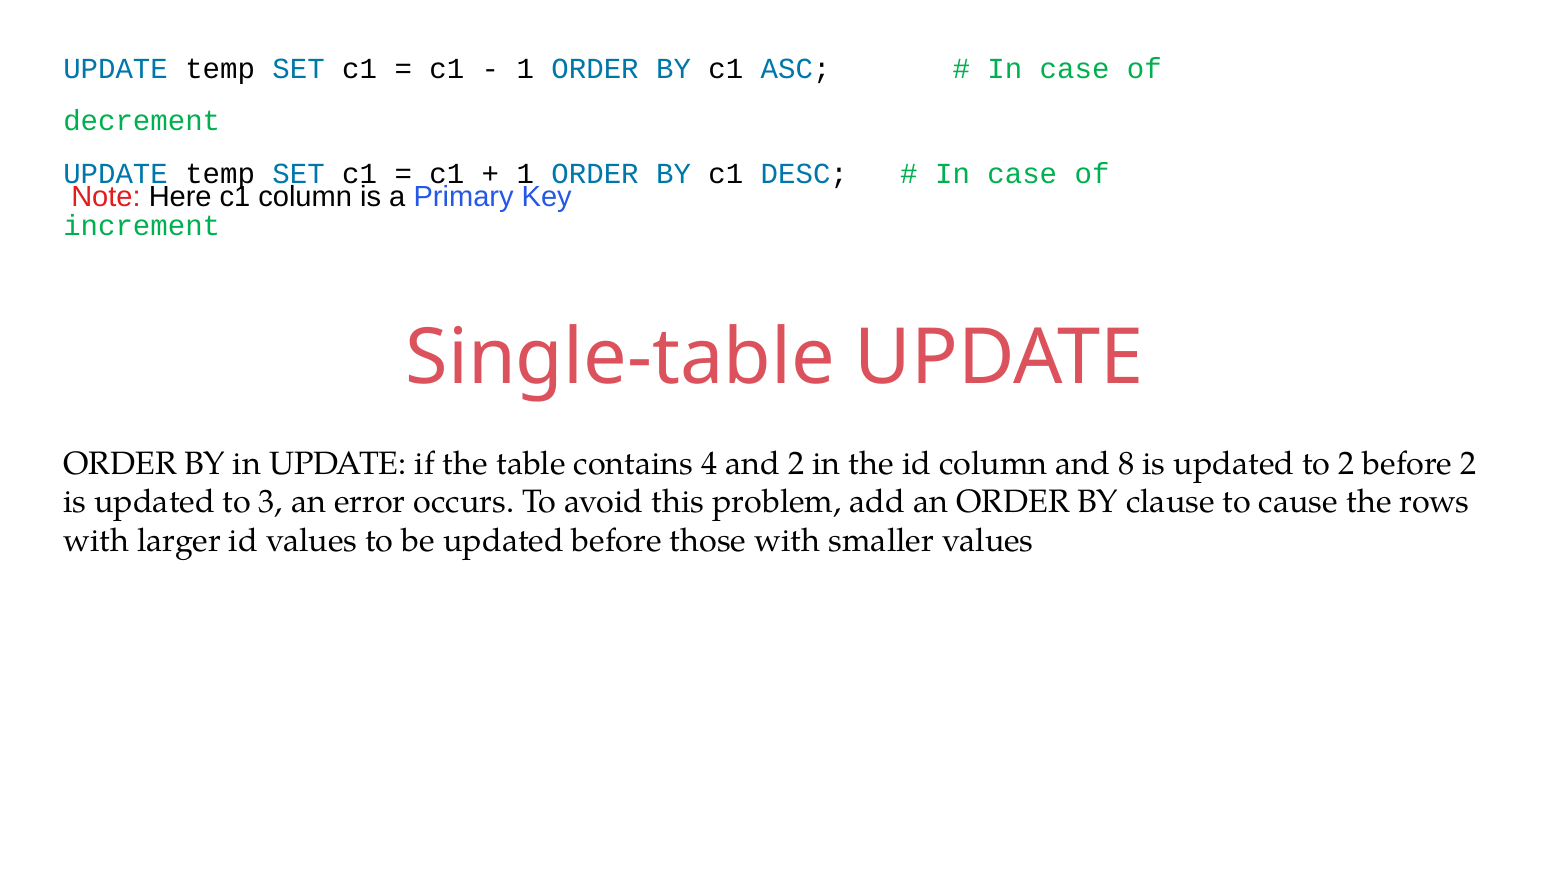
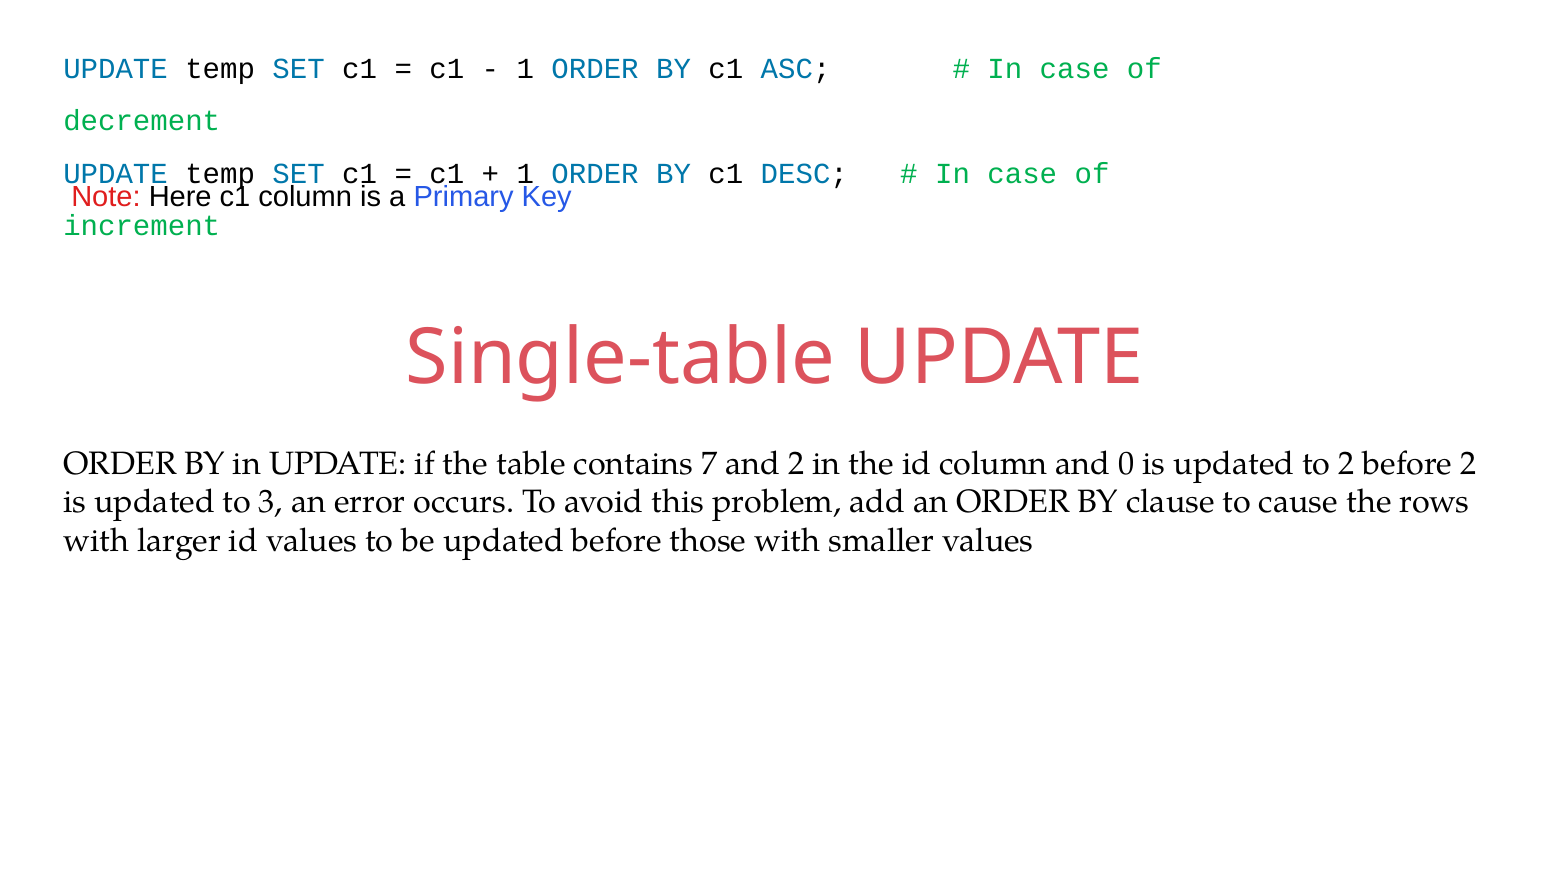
4: 4 -> 7
8: 8 -> 0
